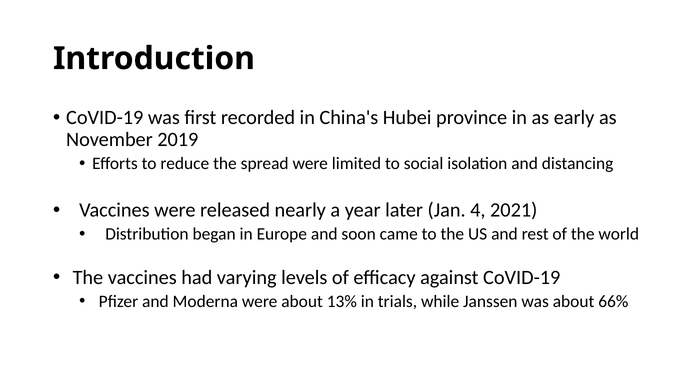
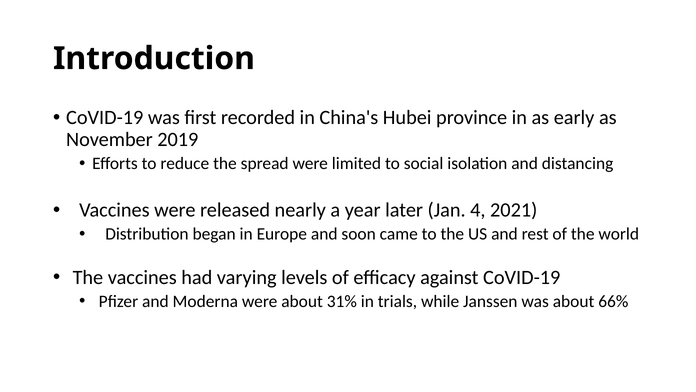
13%: 13% -> 31%
